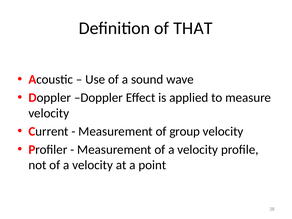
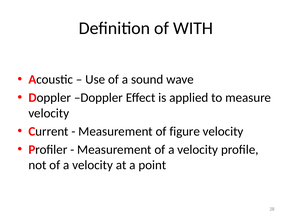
THAT: THAT -> WITH
group: group -> figure
